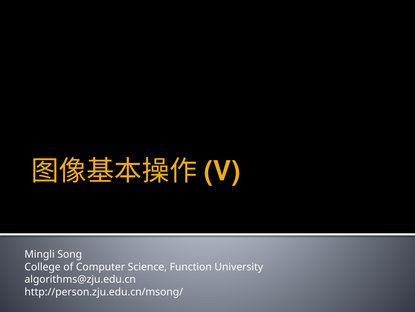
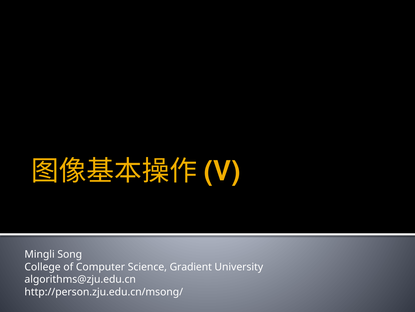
Function: Function -> Gradient
